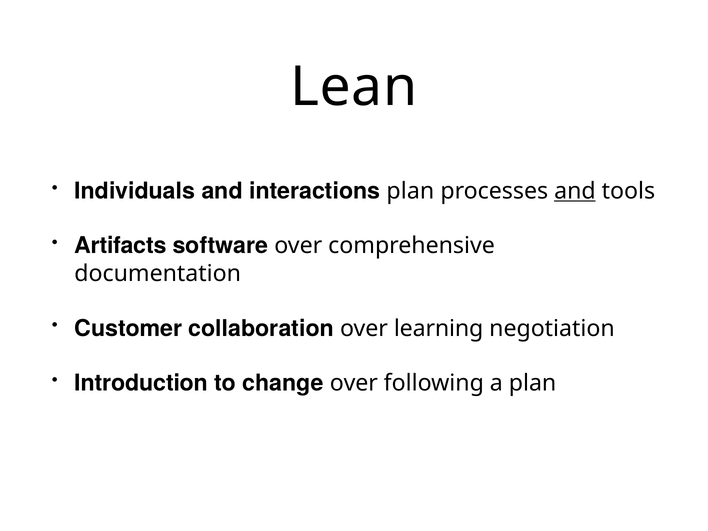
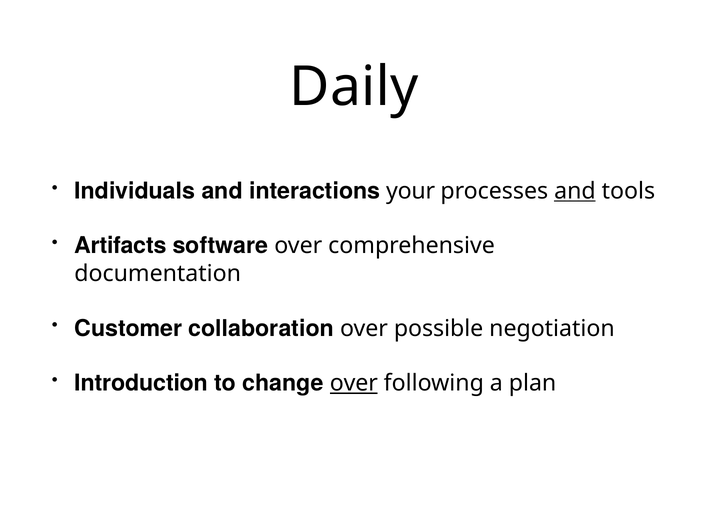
Lean: Lean -> Daily
interactions plan: plan -> your
learning: learning -> possible
over at (354, 383) underline: none -> present
